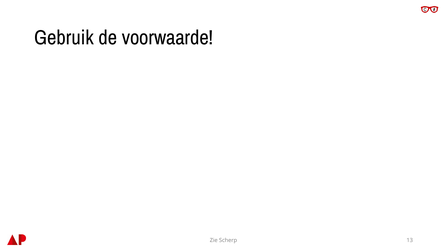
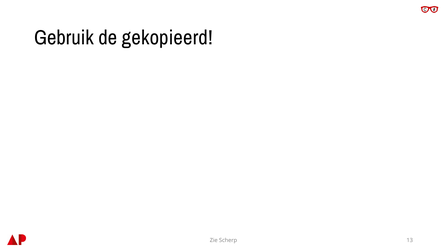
voorwaarde: voorwaarde -> gekopieerd
